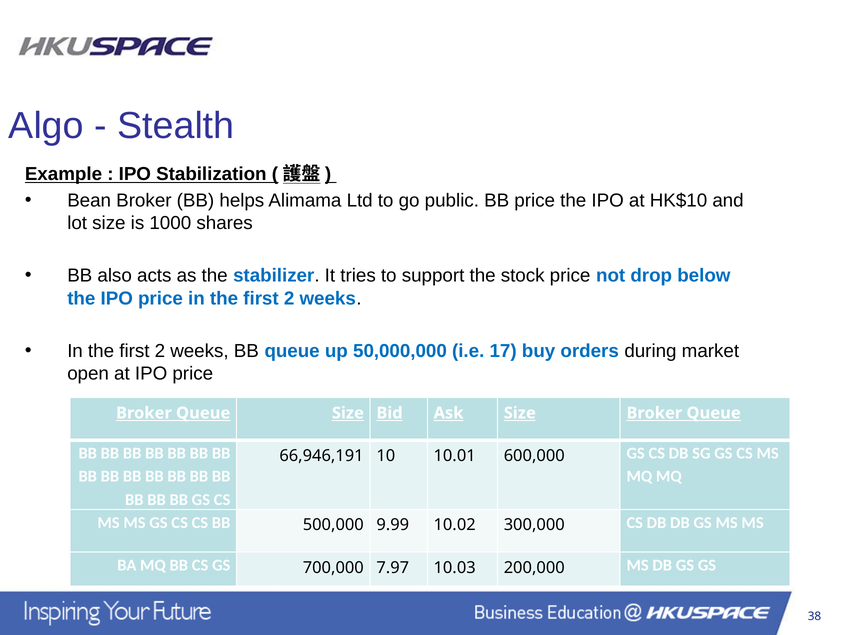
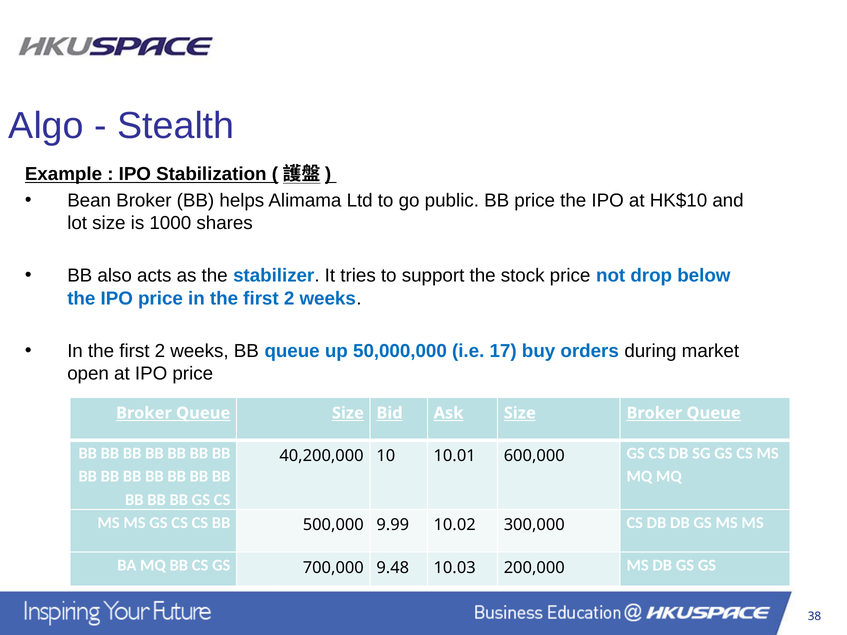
66,946,191: 66,946,191 -> 40,200,000
7.97: 7.97 -> 9.48
